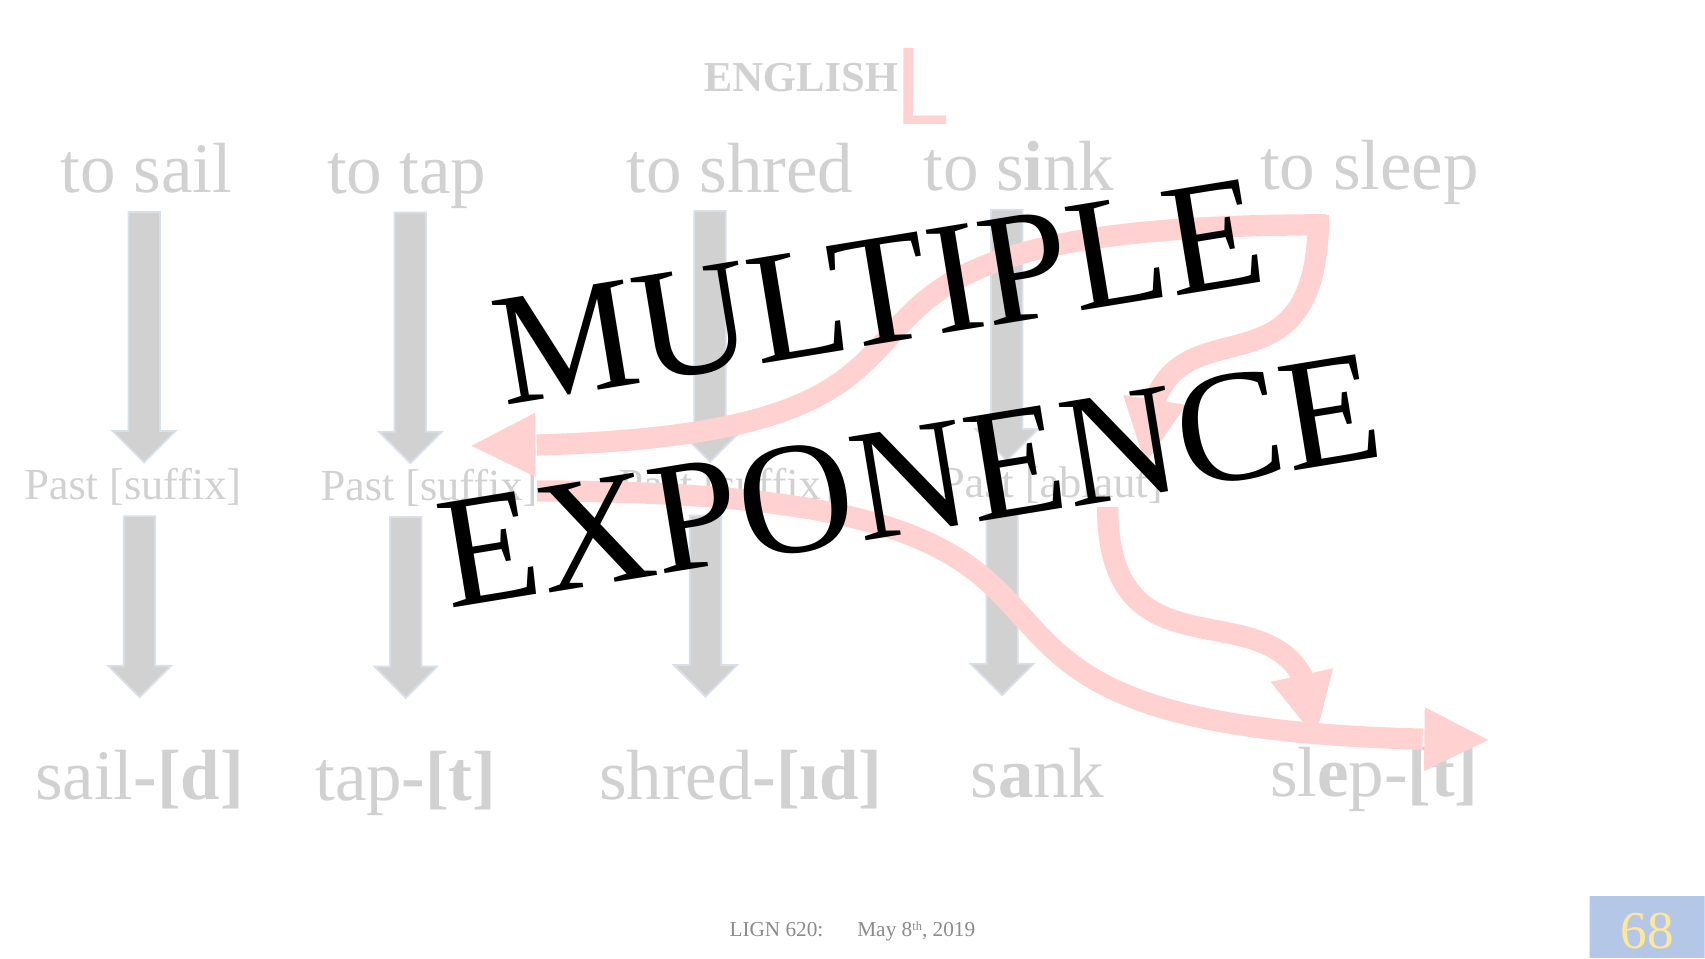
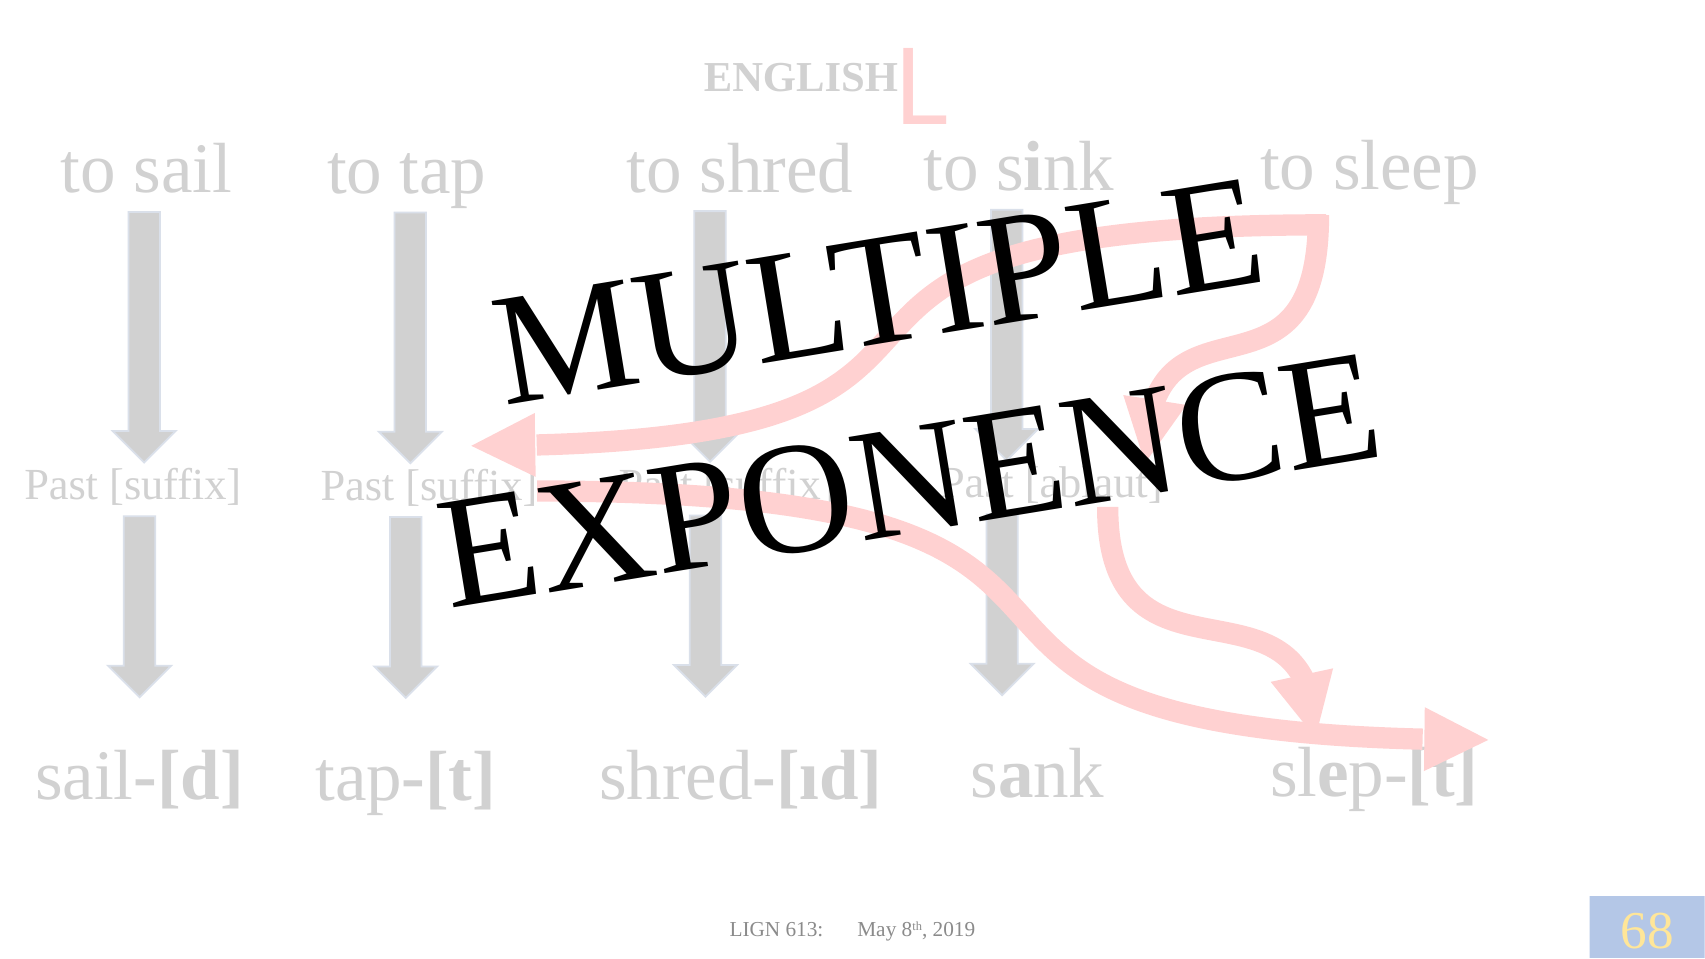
620: 620 -> 613
